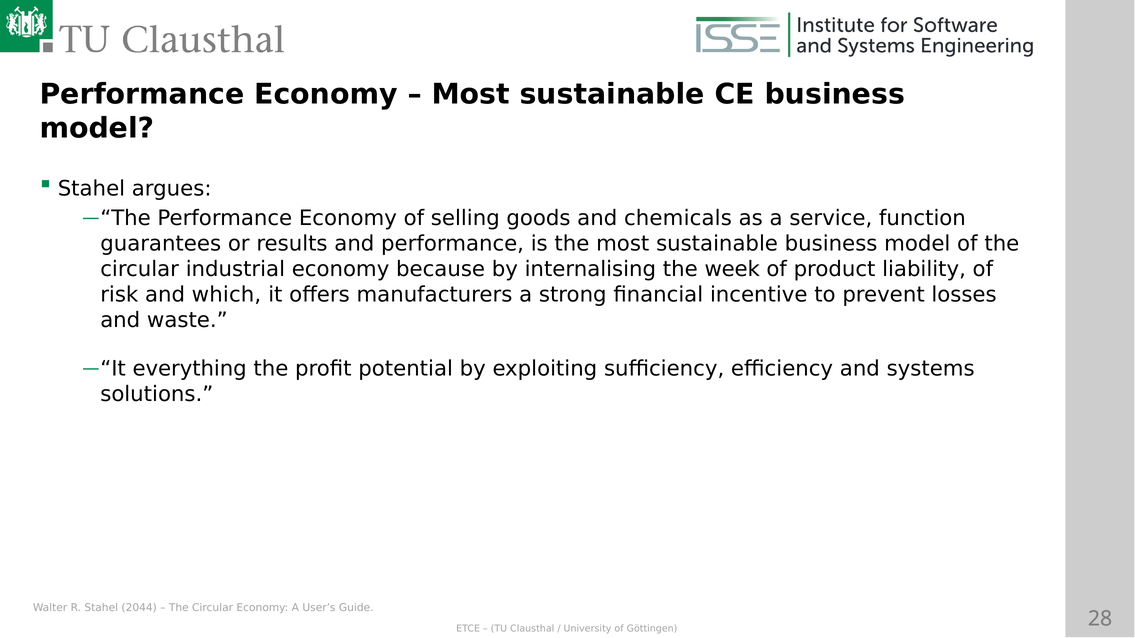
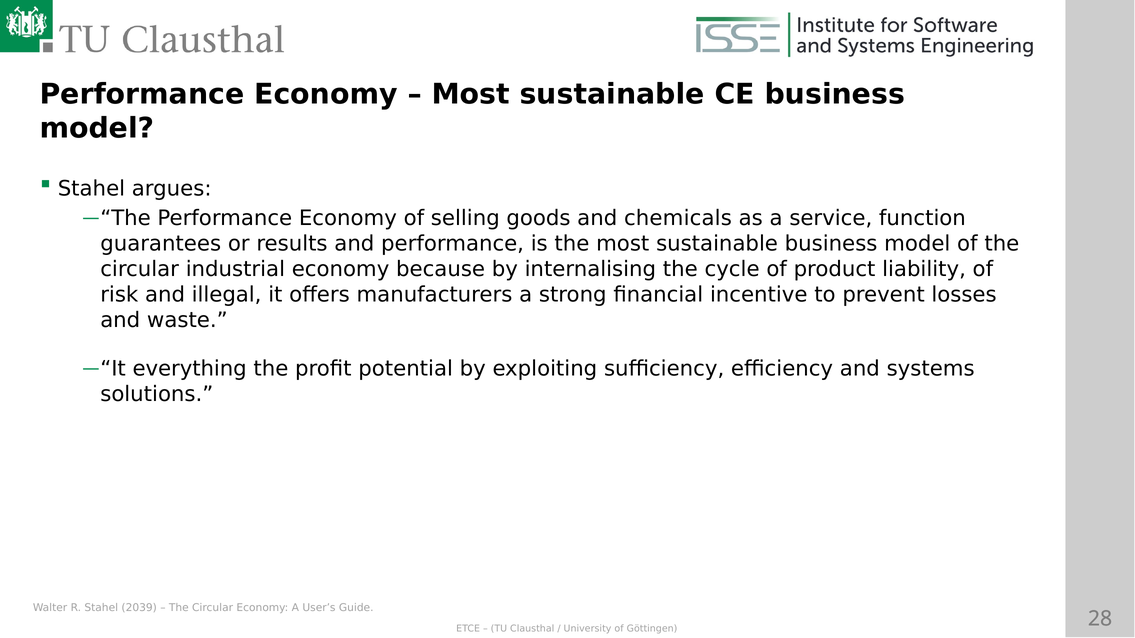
week: week -> cycle
which: which -> illegal
2044: 2044 -> 2039
